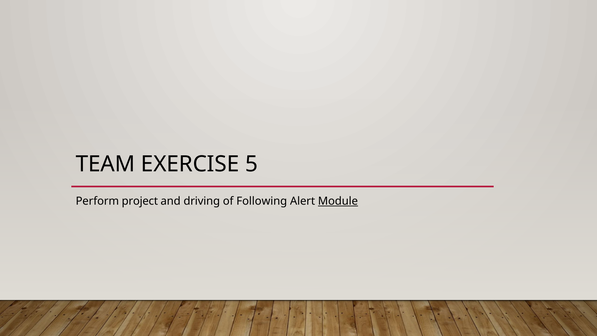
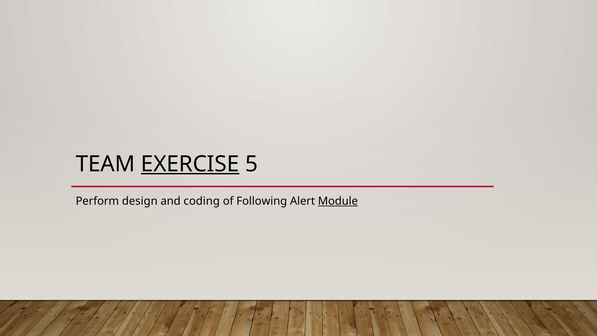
EXERCISE underline: none -> present
project: project -> design
driving: driving -> coding
